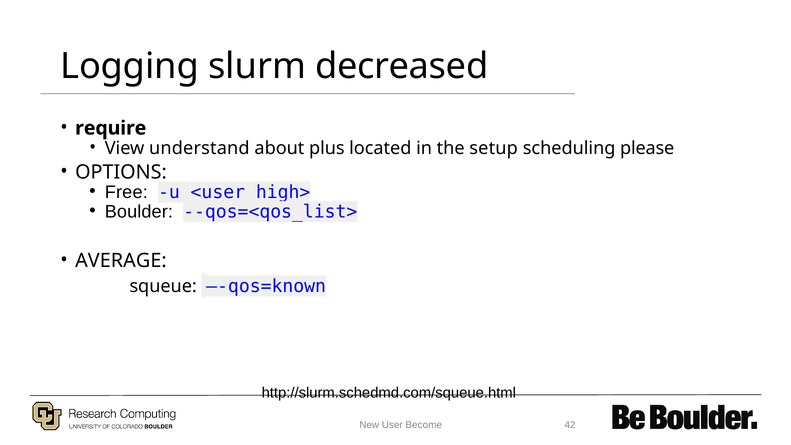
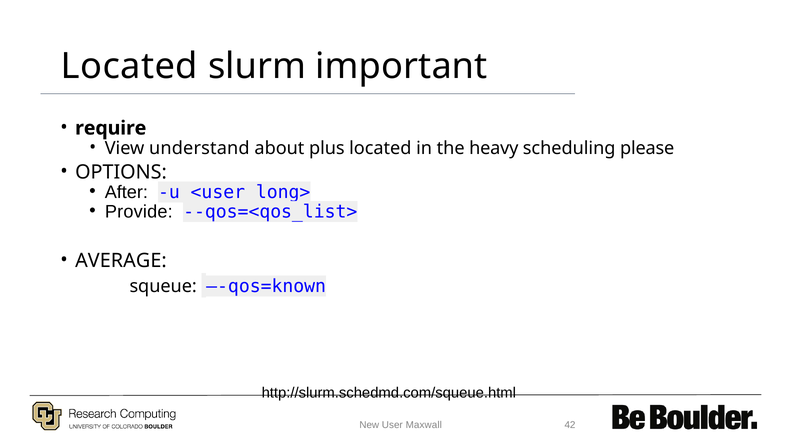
Logging at (130, 66): Logging -> Located
decreased: decreased -> important
setup: setup -> heavy
Free: Free -> After
<user_high>: <user_high> -> <user_long>
Boulder: Boulder -> Provide
Become: Become -> Maxwall
